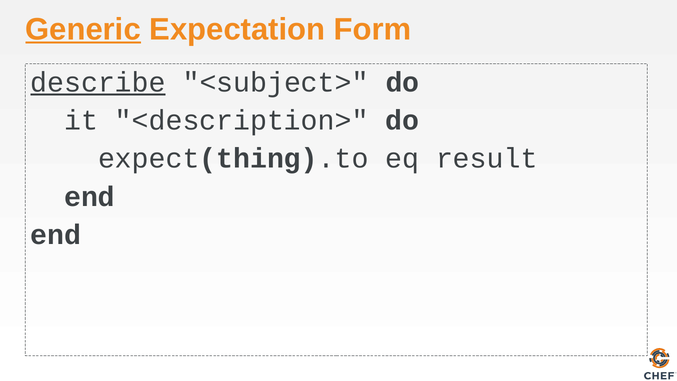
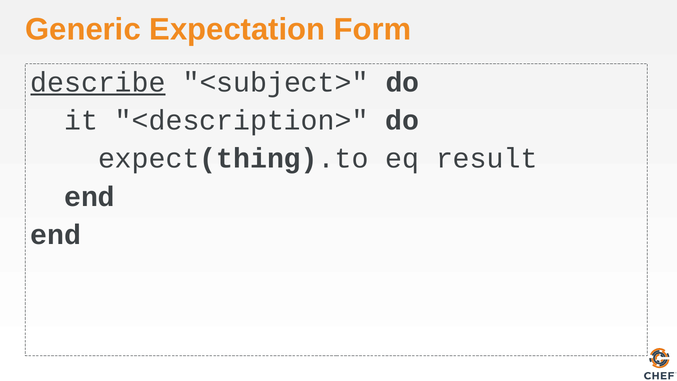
Generic underline: present -> none
